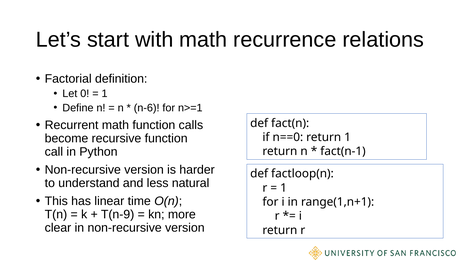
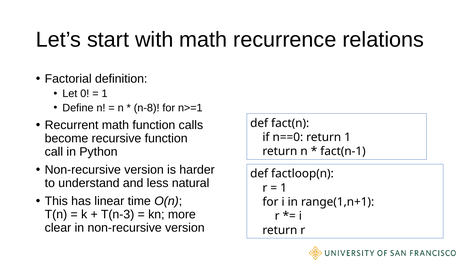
n-6: n-6 -> n-8
T(n-9: T(n-9 -> T(n-3
